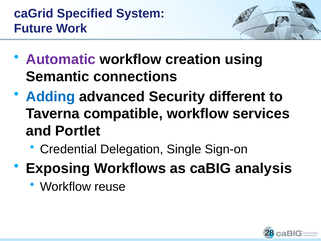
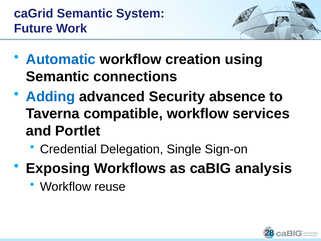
caGrid Specified: Specified -> Semantic
Automatic colour: purple -> blue
different: different -> absence
